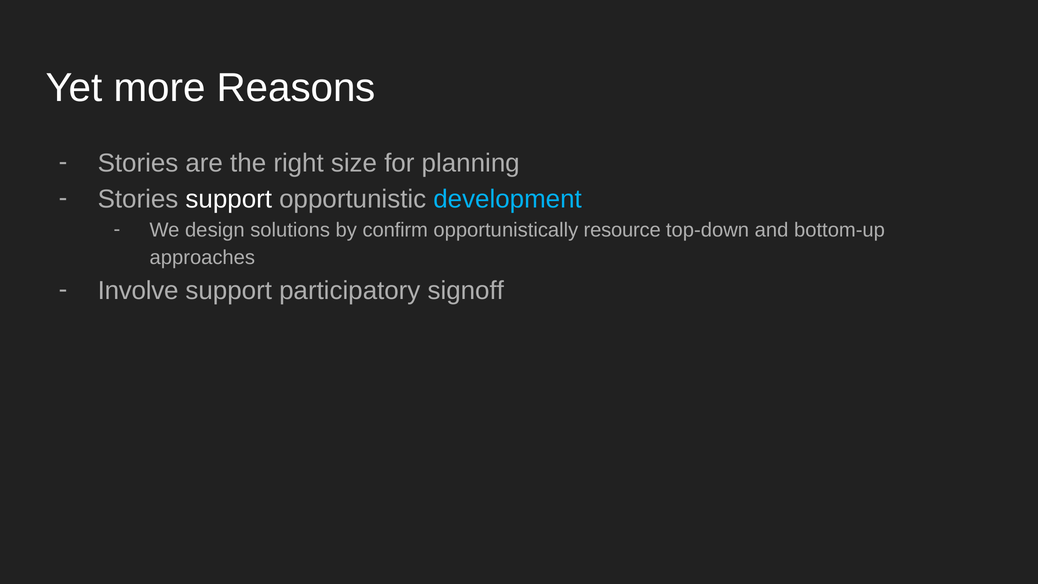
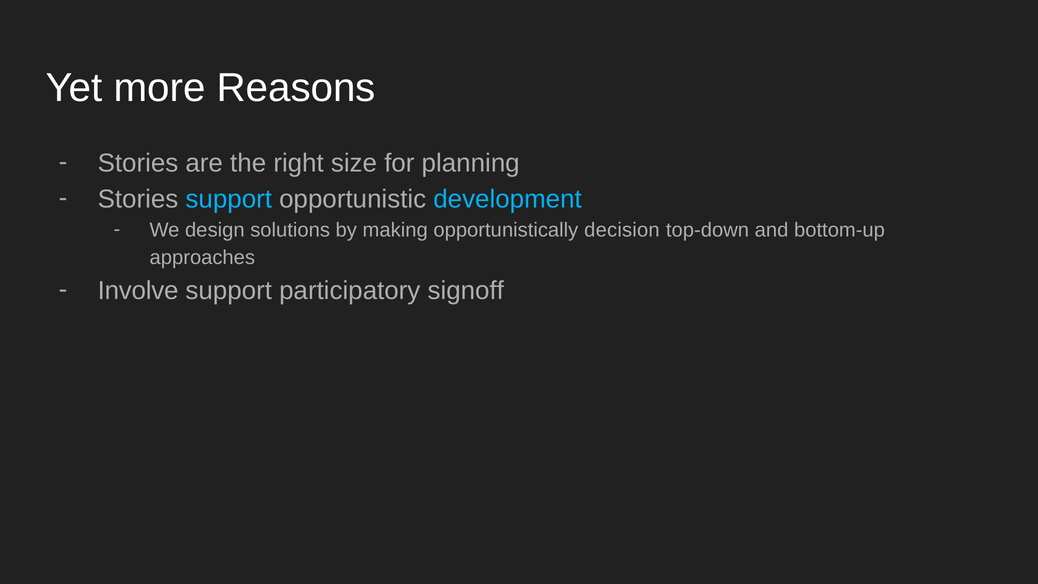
support at (229, 199) colour: white -> light blue
confirm: confirm -> making
resource: resource -> decision
